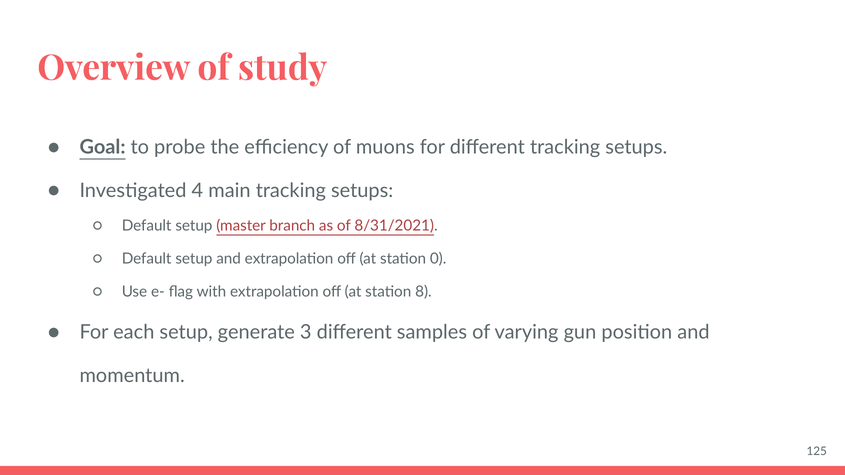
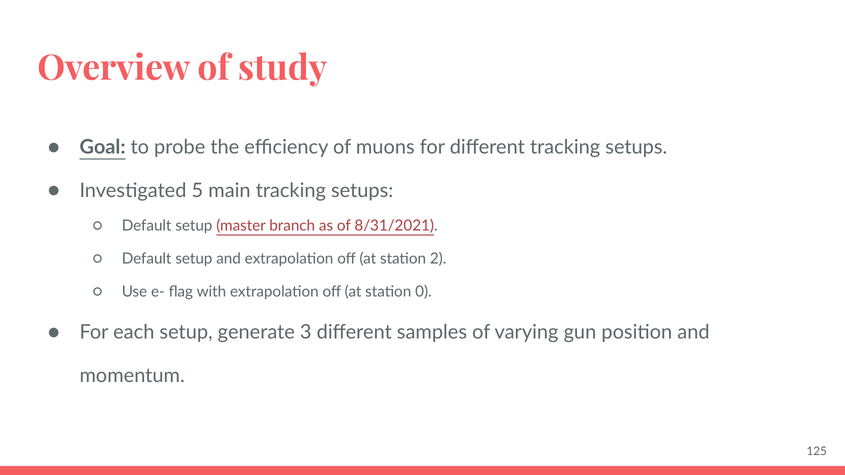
4: 4 -> 5
0: 0 -> 2
8: 8 -> 0
